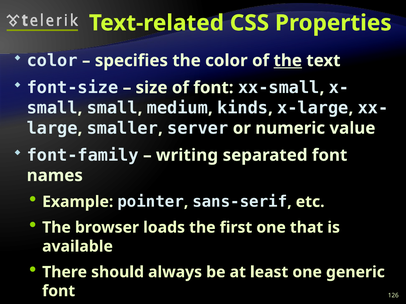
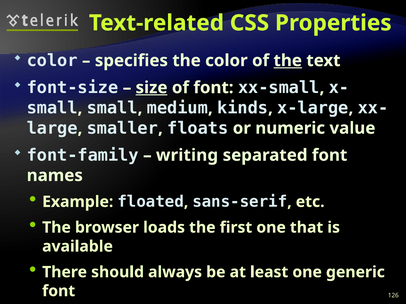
size underline: none -> present
server: server -> floats
pointer: pointer -> floated
